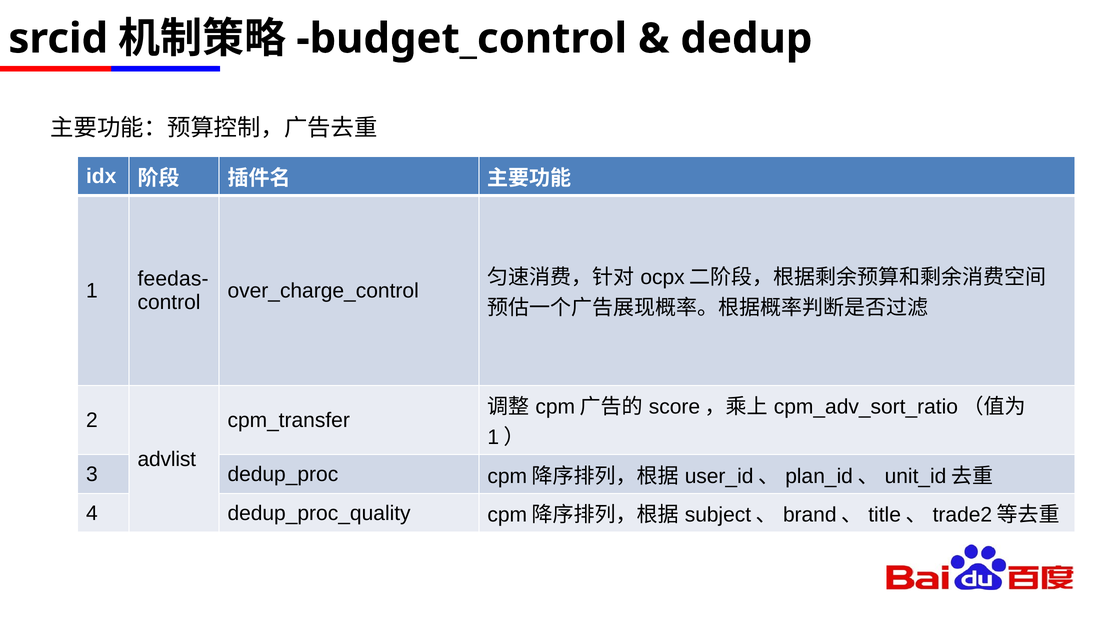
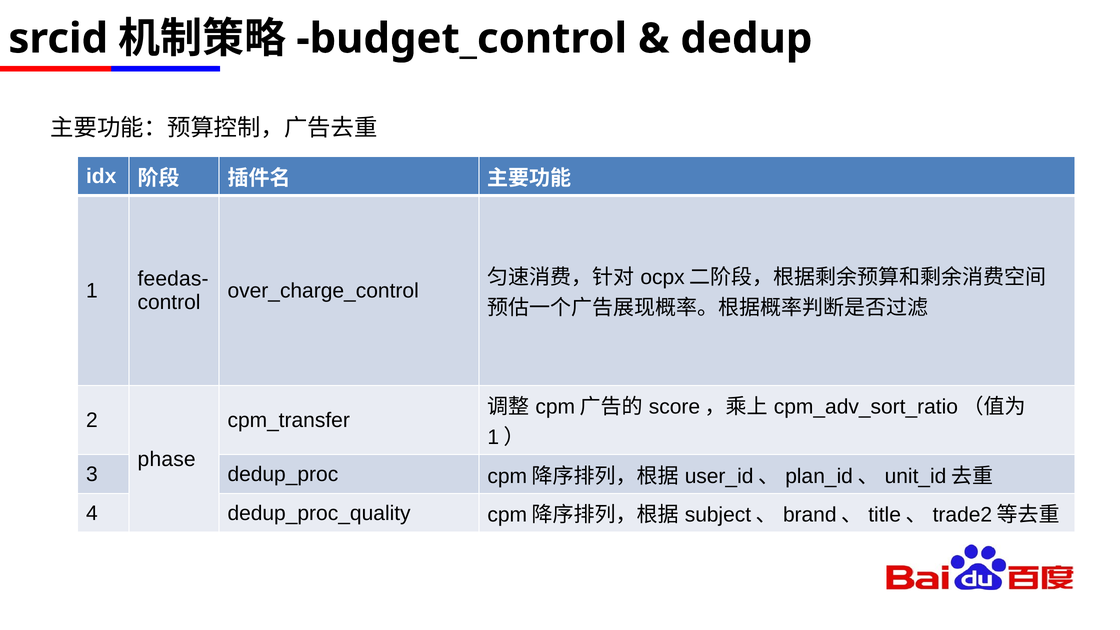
advlist: advlist -> phase
